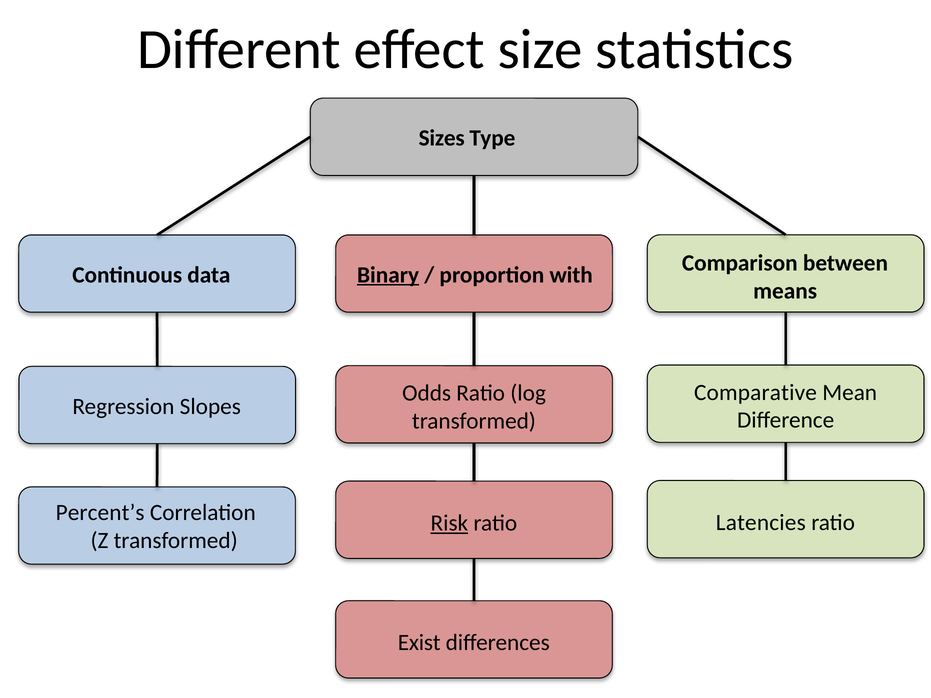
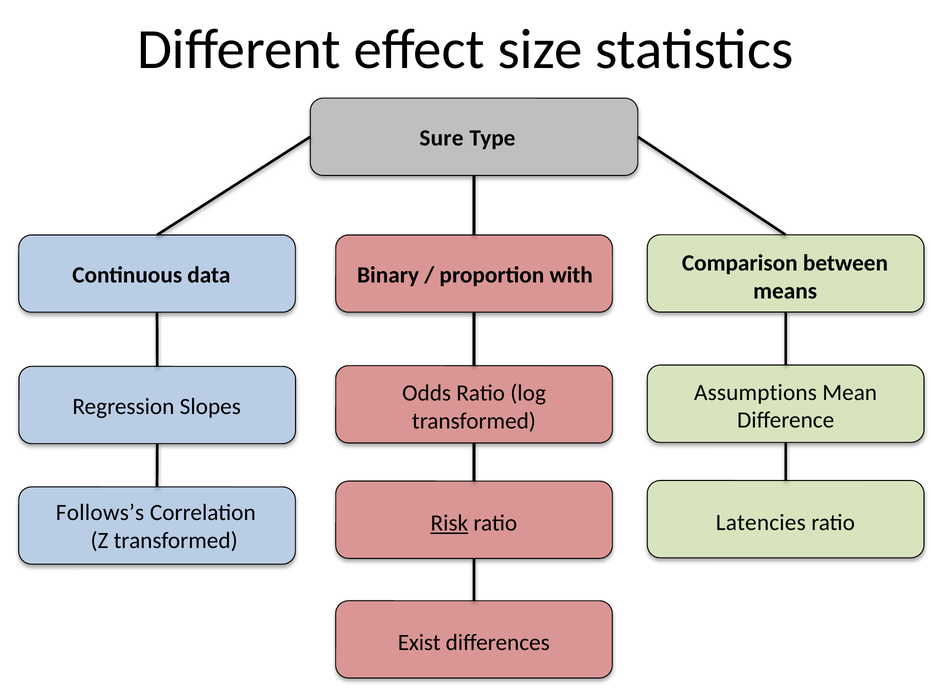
Sizes: Sizes -> Sure
Binary underline: present -> none
Comparative: Comparative -> Assumptions
Percent’s: Percent’s -> Follows’s
